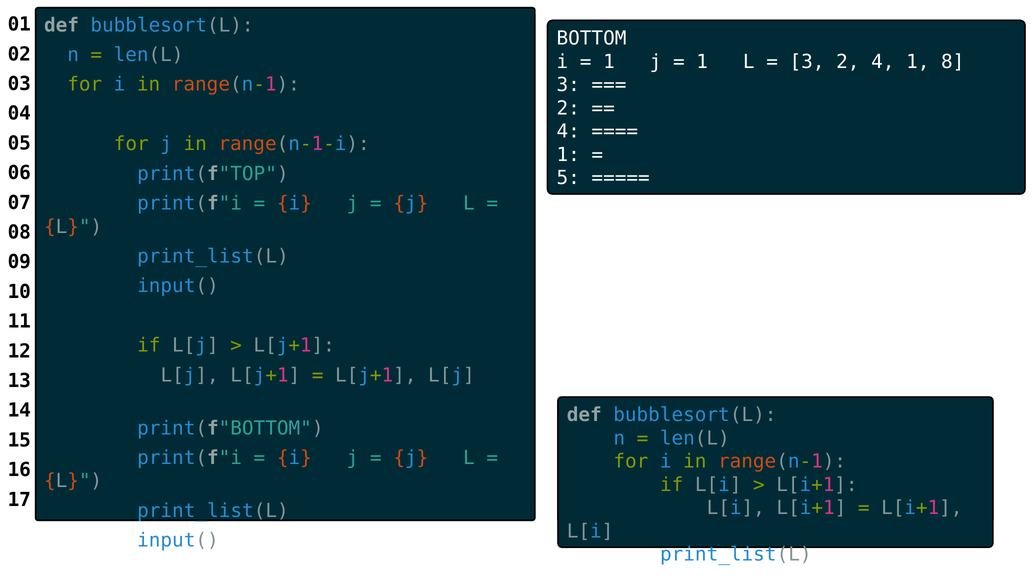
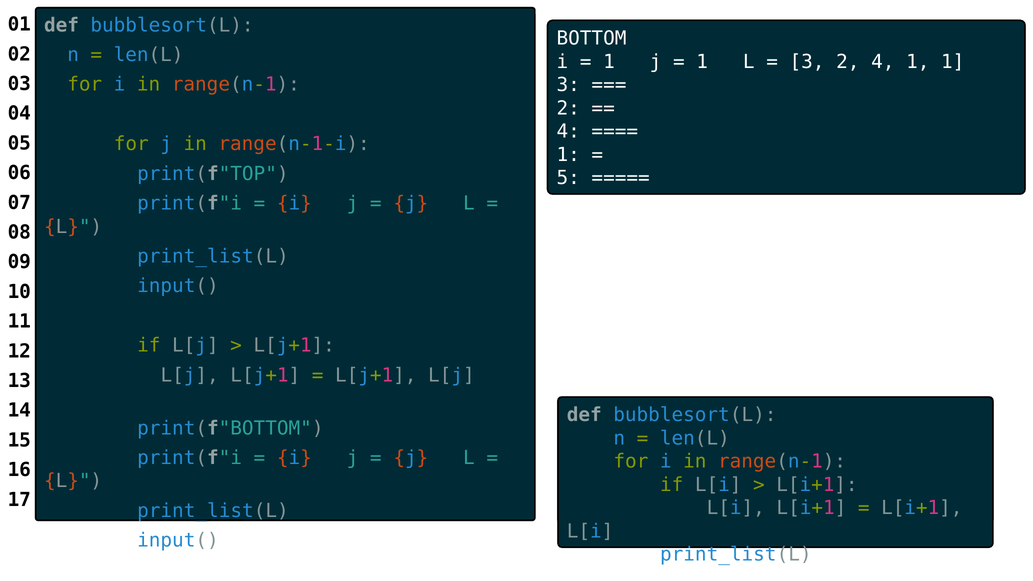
1 8: 8 -> 1
